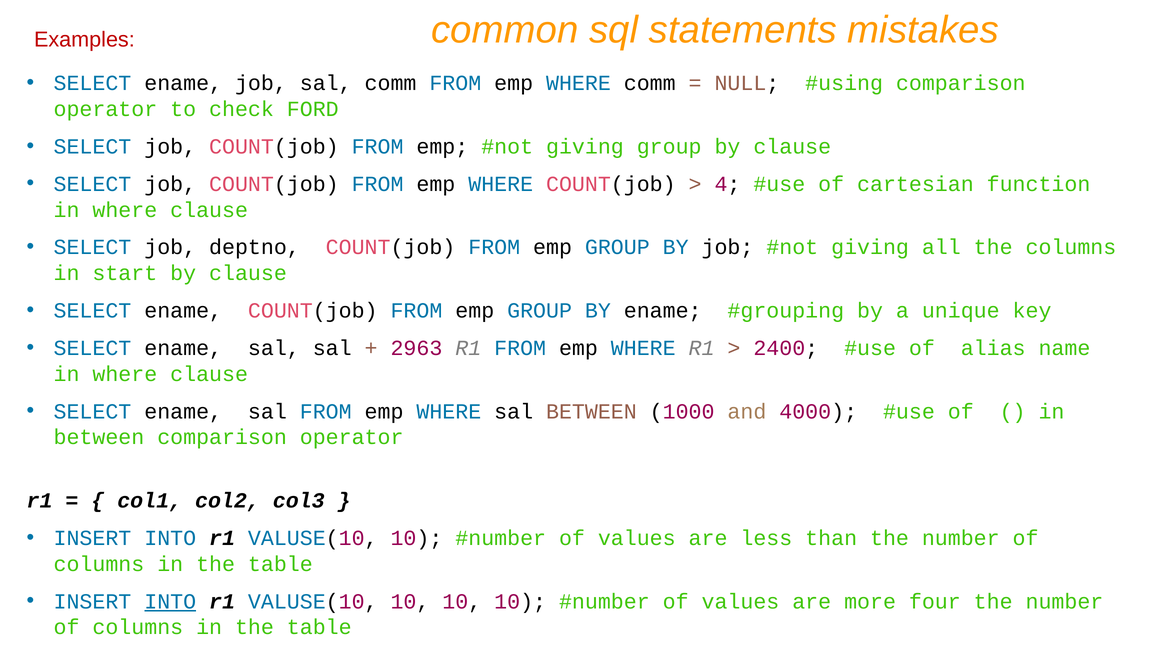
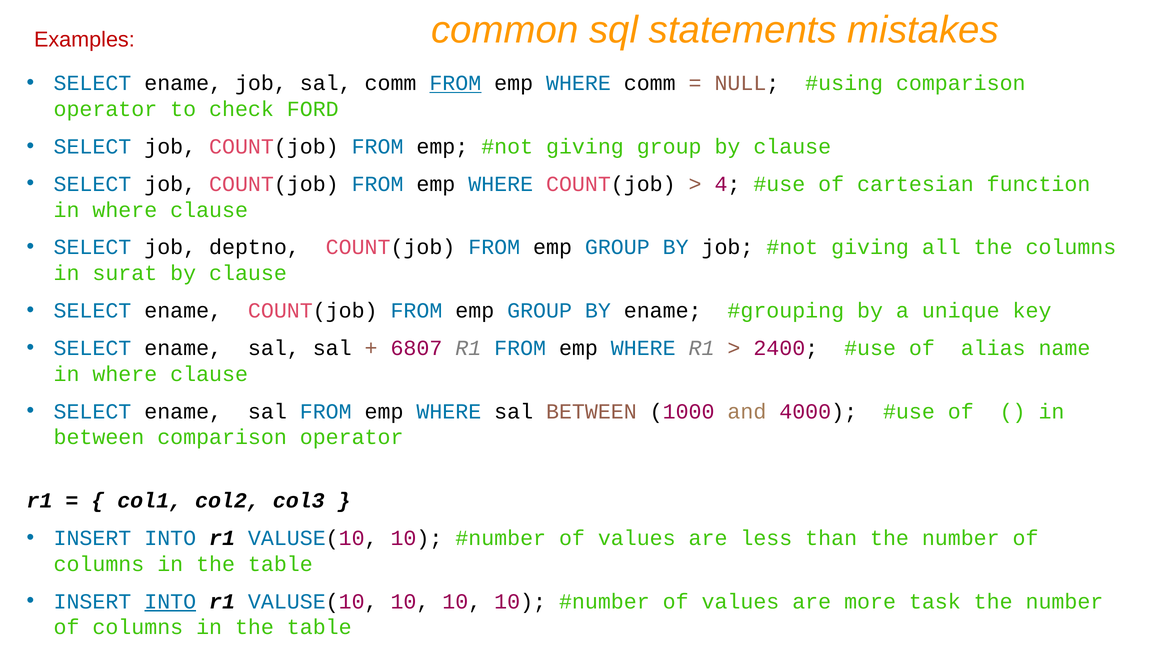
FROM at (455, 83) underline: none -> present
start: start -> surat
2963: 2963 -> 6807
four: four -> task
